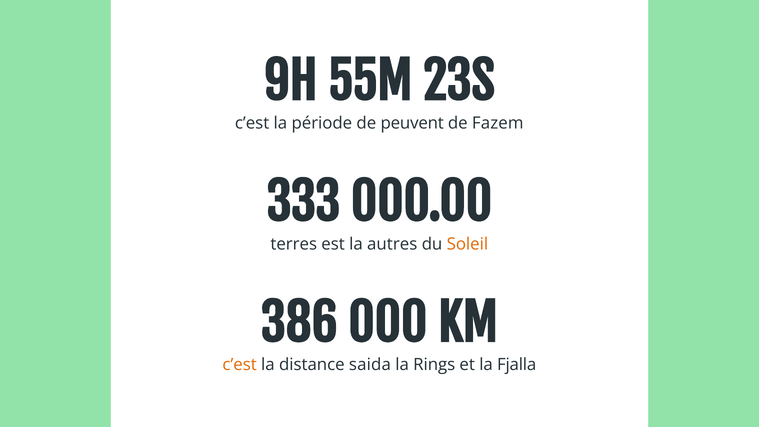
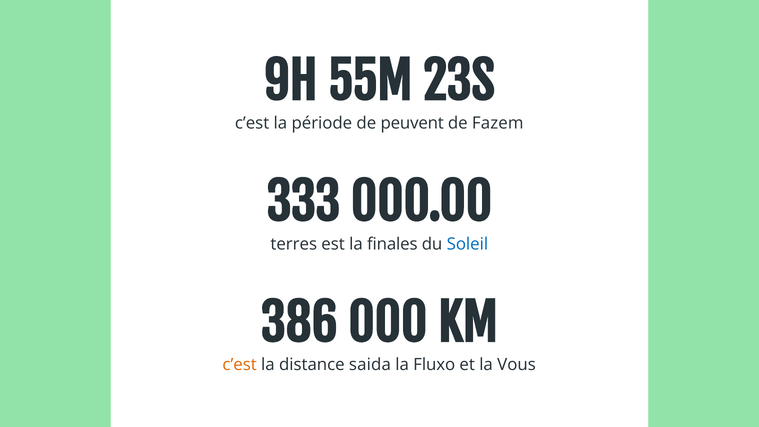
autres: autres -> finales
Soleil colour: orange -> blue
Rings: Rings -> Fluxo
Fjalla: Fjalla -> Vous
